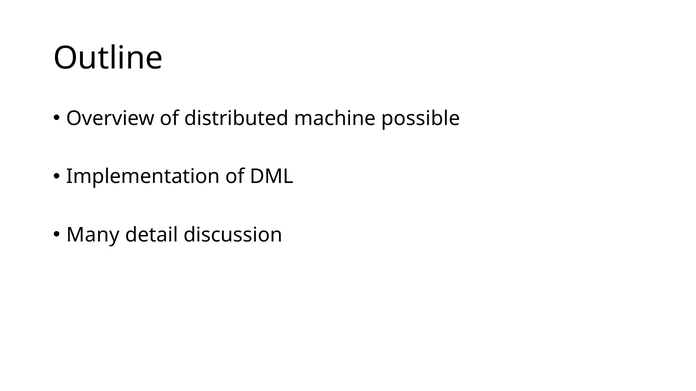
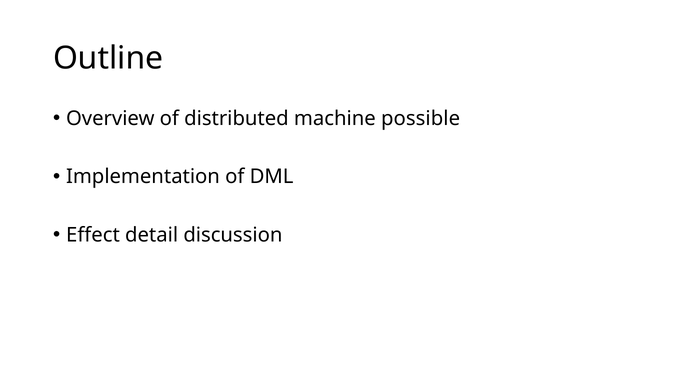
Many: Many -> Effect
